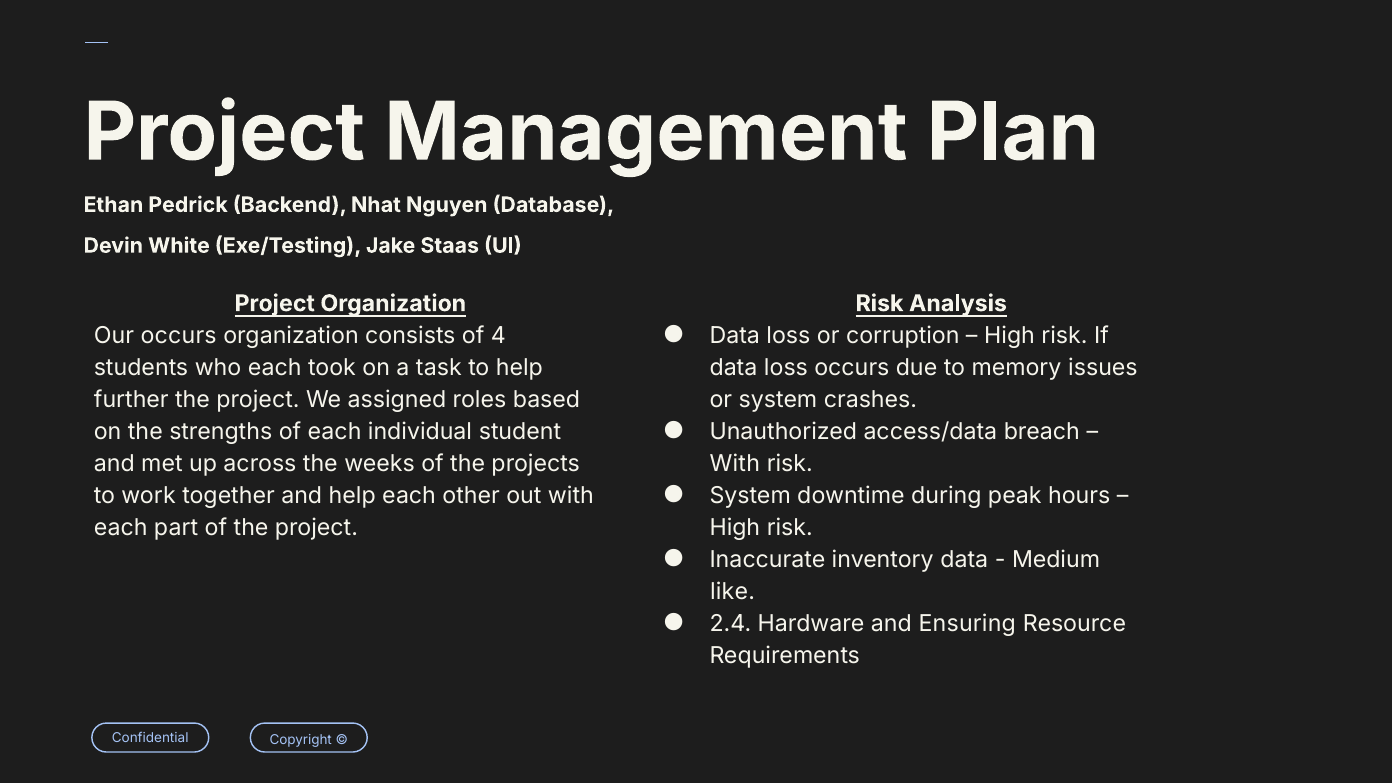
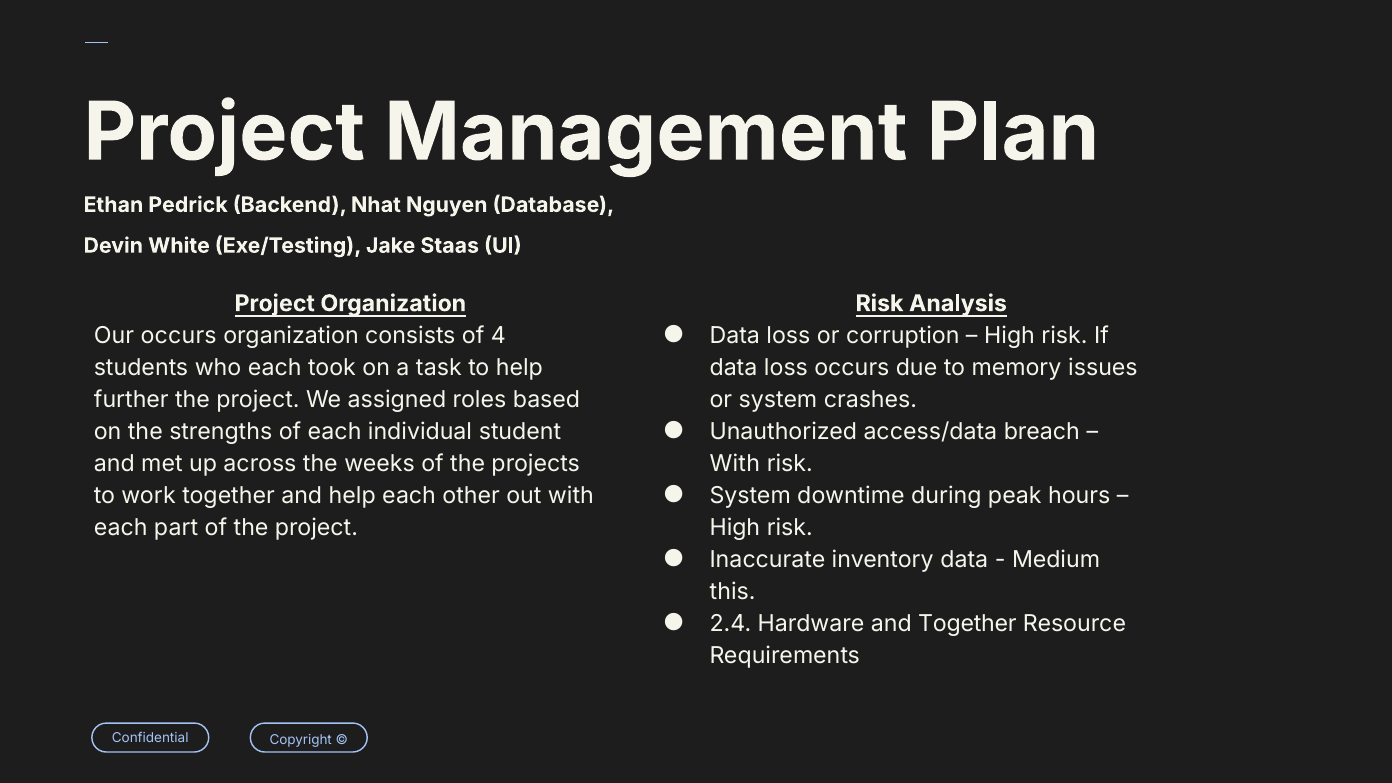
like: like -> this
and Ensuring: Ensuring -> Together
